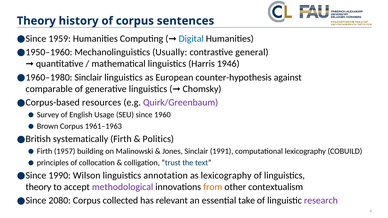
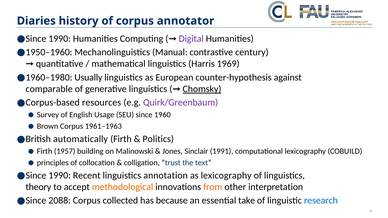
Theory at (36, 21): Theory -> Diaries
sentences: sentences -> annotator
1959 at (60, 39): 1959 -> 1990
Digital colour: blue -> purple
Usually: Usually -> Manual
general: general -> century
1946: 1946 -> 1969
Sinclair at (88, 77): Sinclair -> Usually
Chomsky underline: none -> present
systematically: systematically -> automatically
Wilson: Wilson -> Recent
methodological colour: purple -> orange
contextualism: contextualism -> interpretation
2080: 2080 -> 2088
relevant: relevant -> because
research colour: purple -> blue
